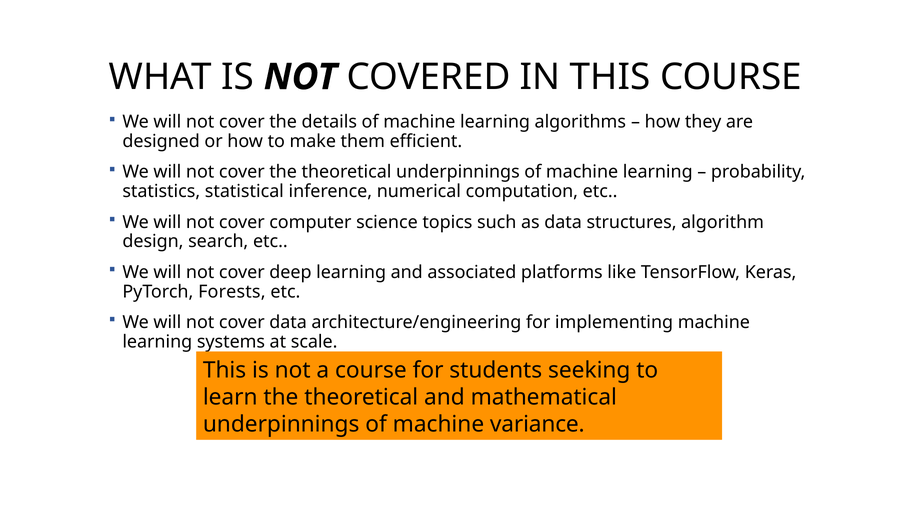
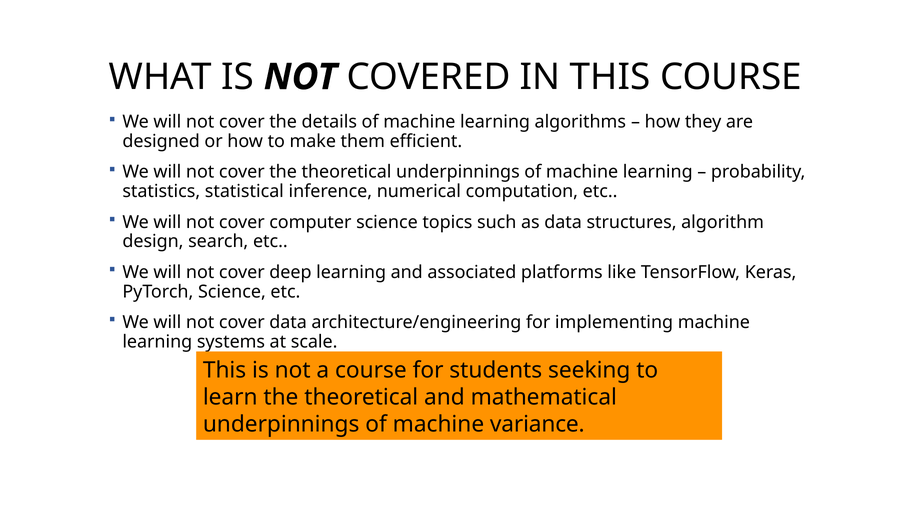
PyTorch Forests: Forests -> Science
